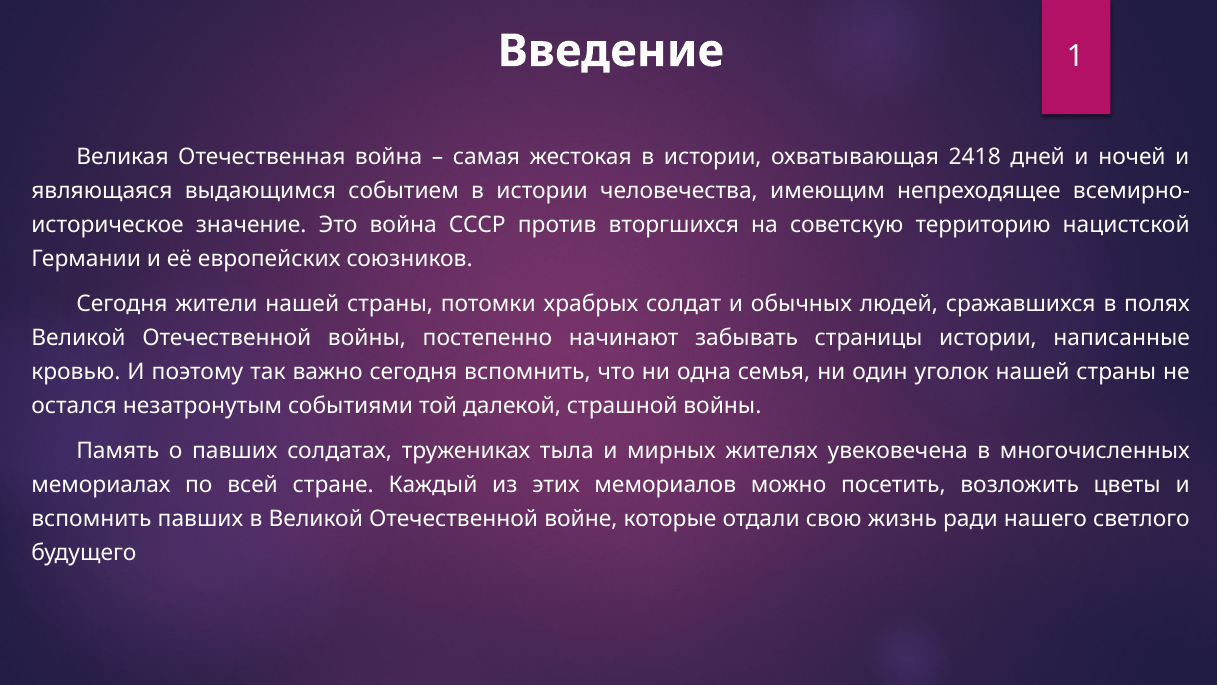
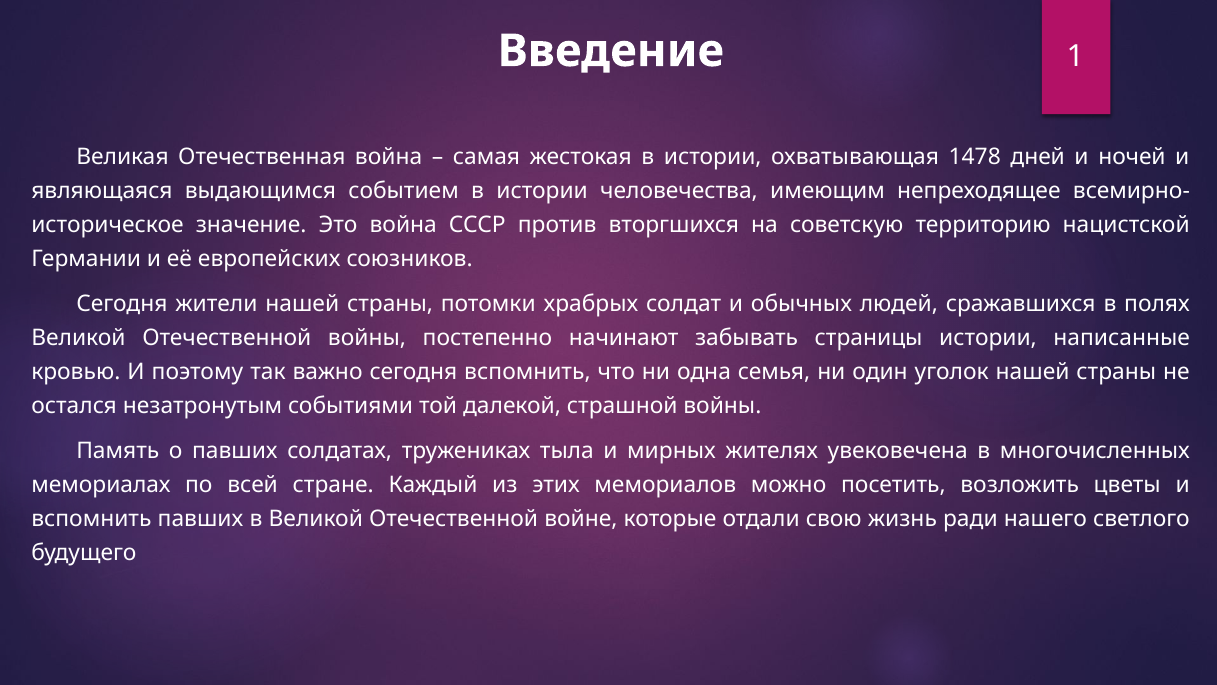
2418: 2418 -> 1478
